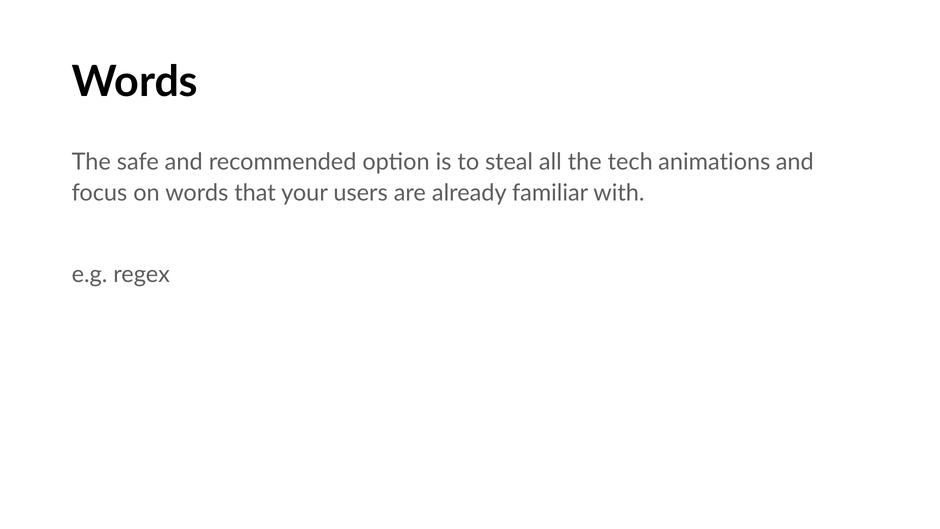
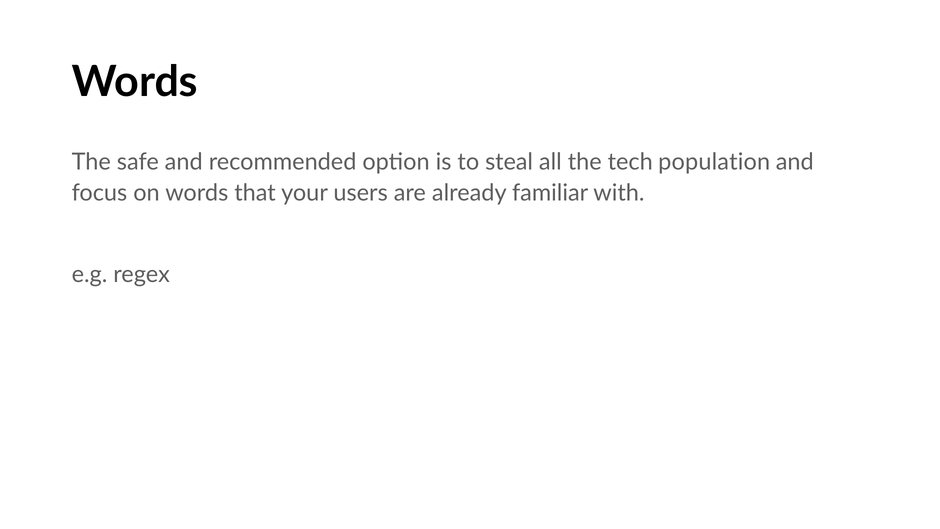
animations: animations -> population
